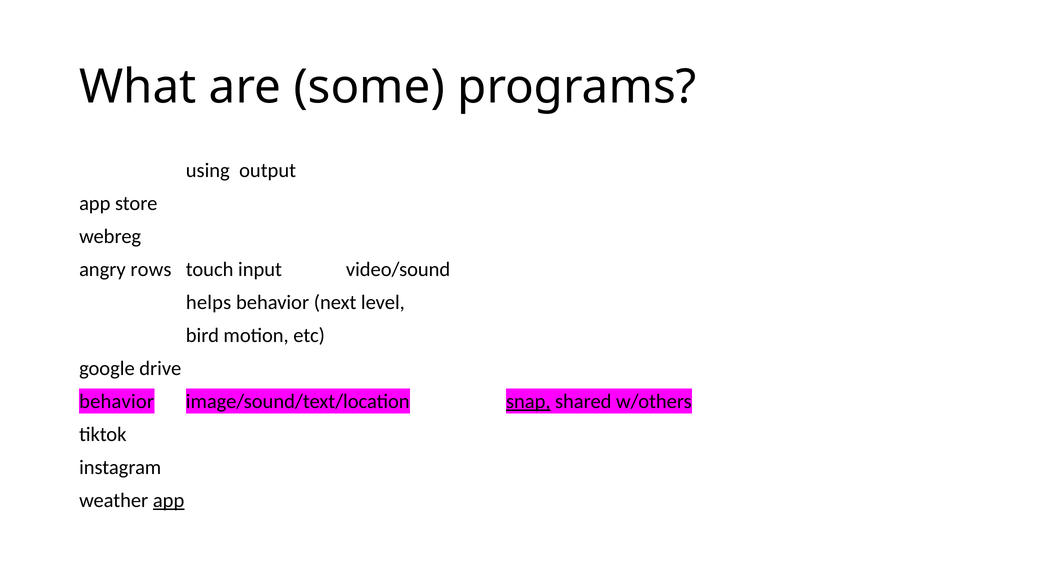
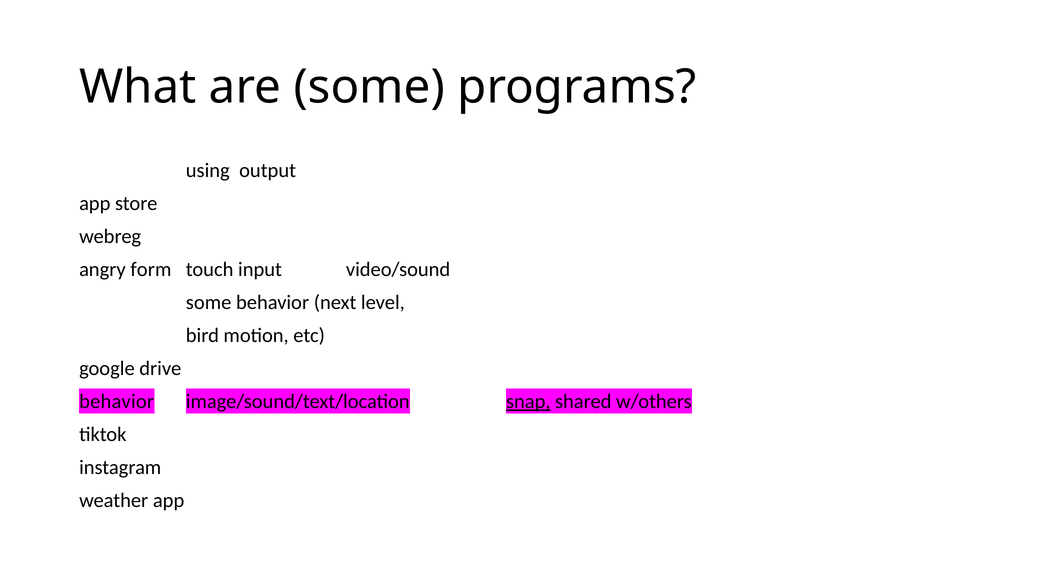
rows: rows -> form
helps at (209, 302): helps -> some
app at (169, 500) underline: present -> none
